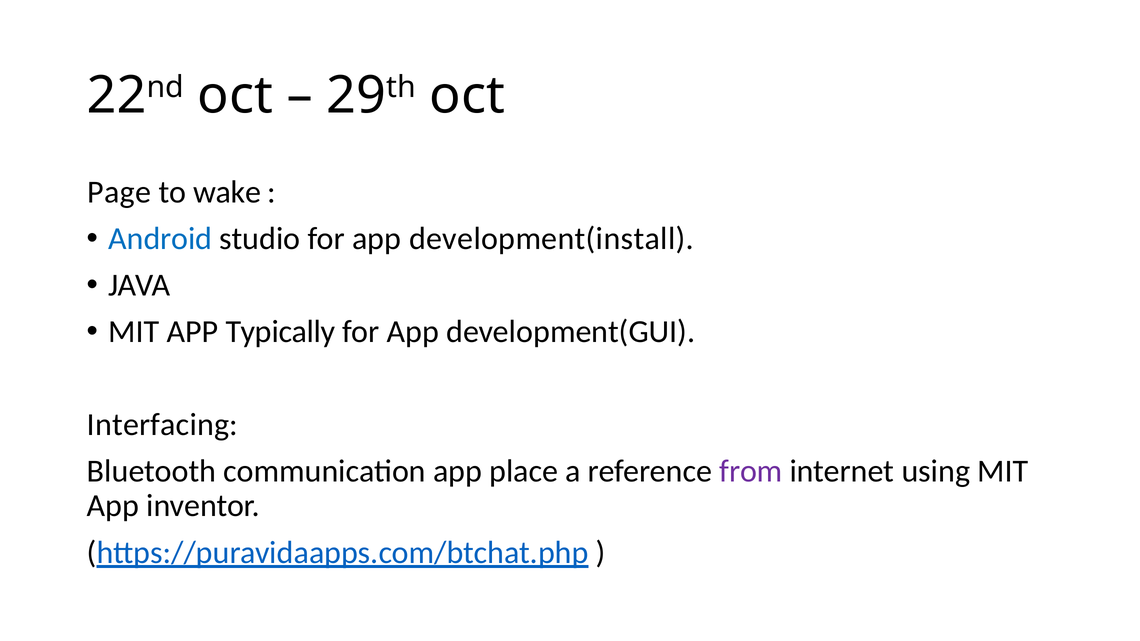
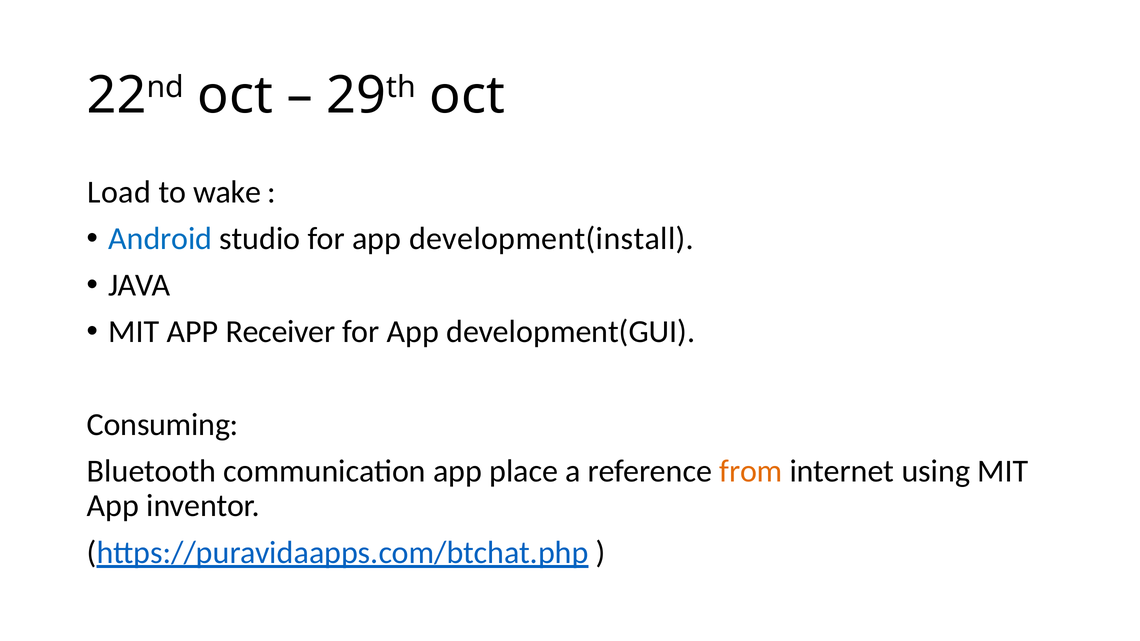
Page: Page -> Load
Typically: Typically -> Receiver
Interfacing: Interfacing -> Consuming
from colour: purple -> orange
